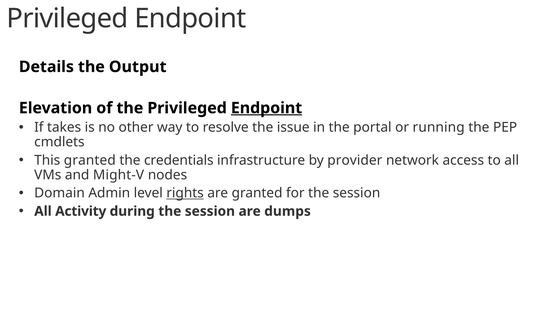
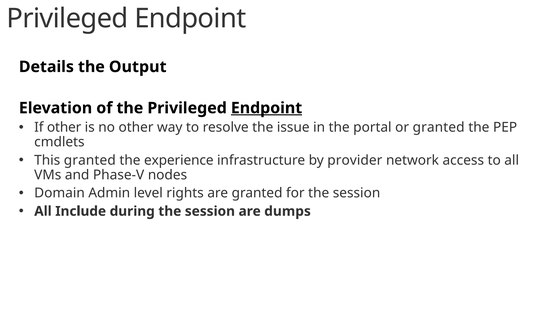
If takes: takes -> other
or running: running -> granted
credentials: credentials -> experience
Might-V: Might-V -> Phase-V
rights underline: present -> none
Activity: Activity -> Include
